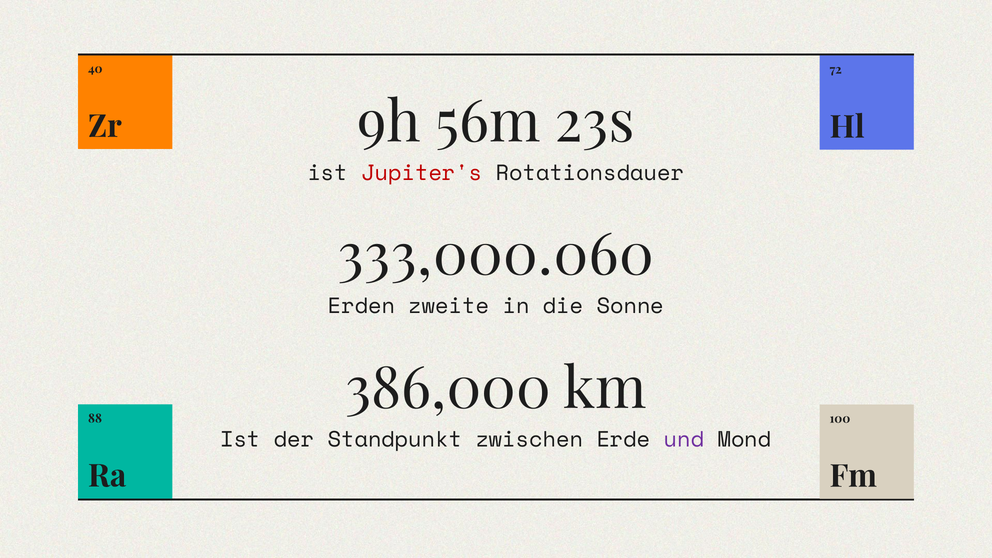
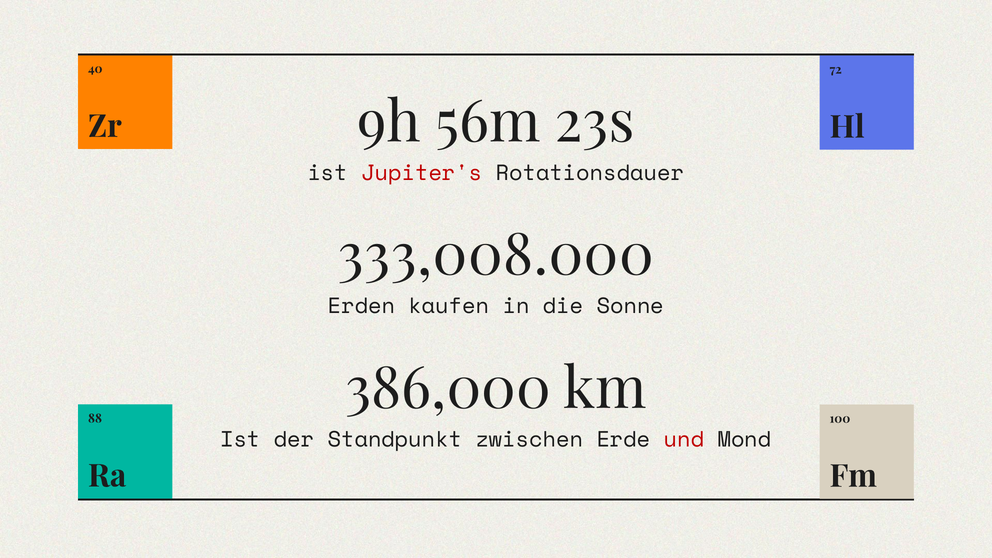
333,000.060: 333,000.060 -> 333,008.000
zweite: zweite -> kaufen
und colour: purple -> red
